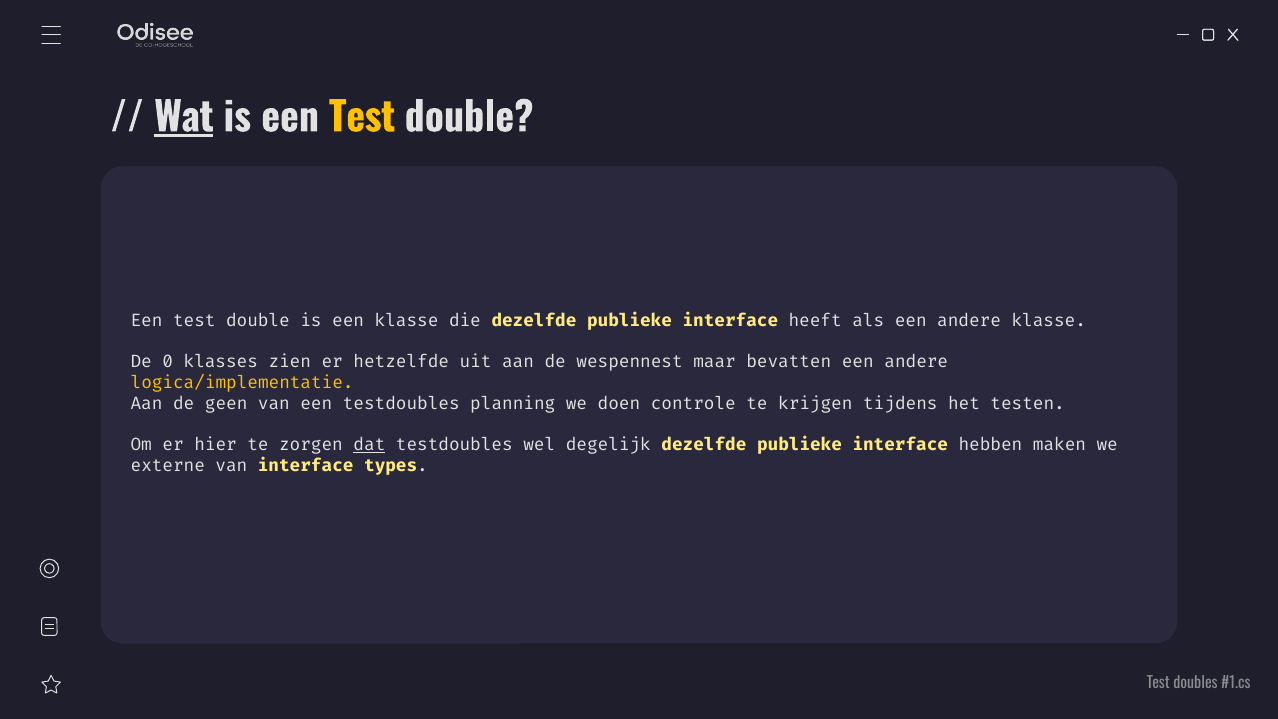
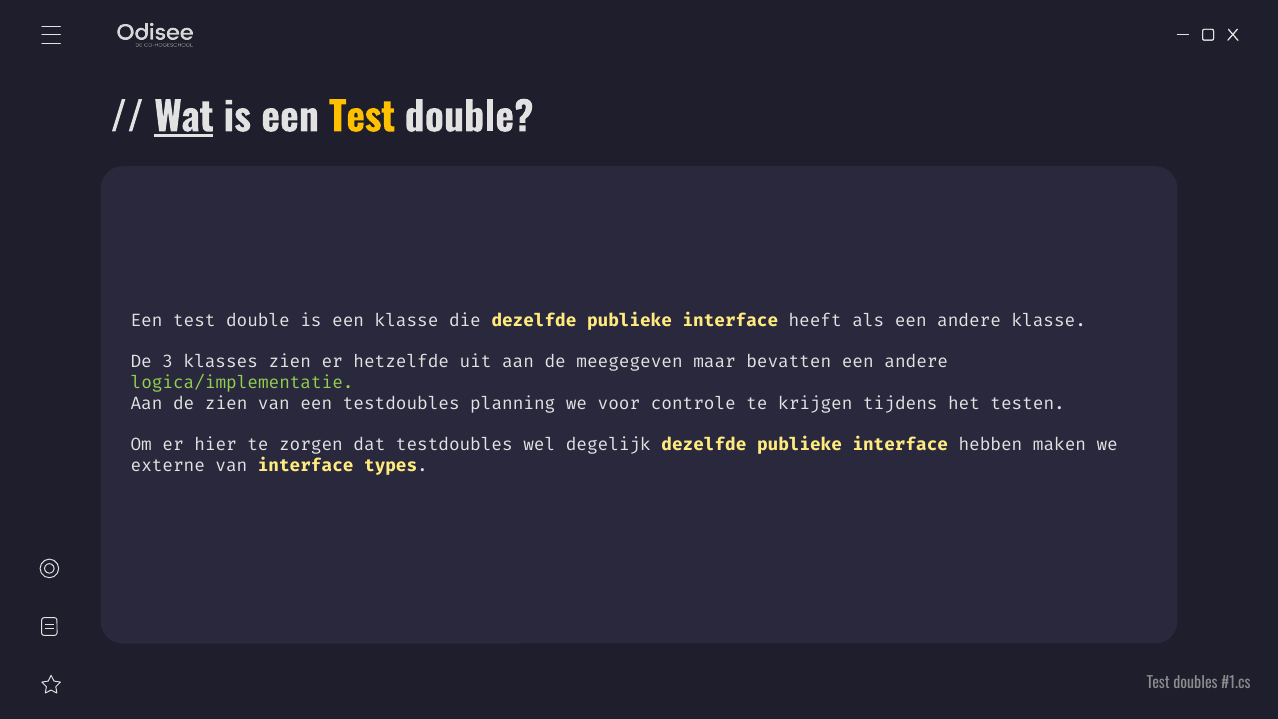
0: 0 -> 3
wespennest: wespennest -> meegegeven
logica/implementatie colour: yellow -> light green
de geen: geen -> zien
doen: doen -> voor
dat underline: present -> none
